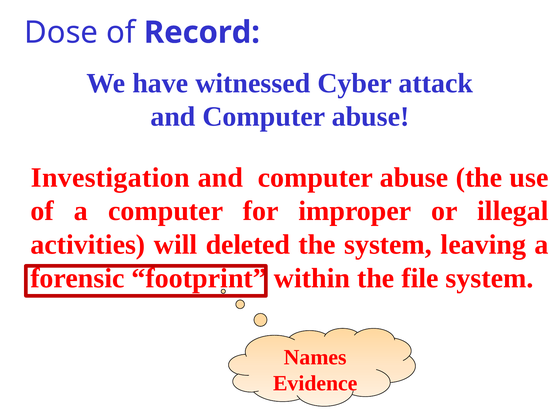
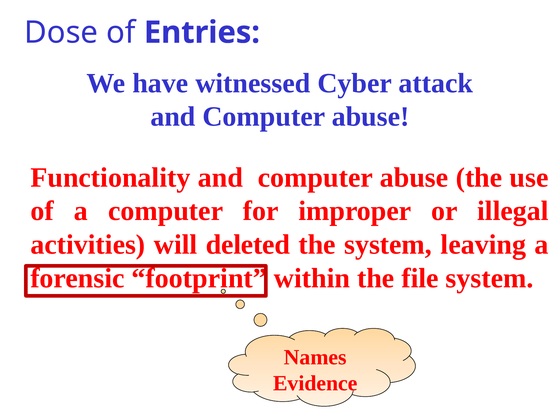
Record: Record -> Entries
Investigation: Investigation -> Functionality
